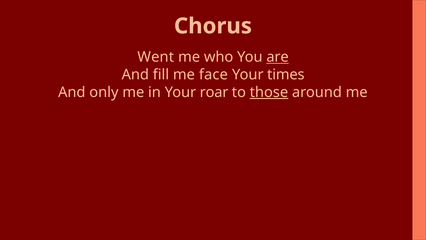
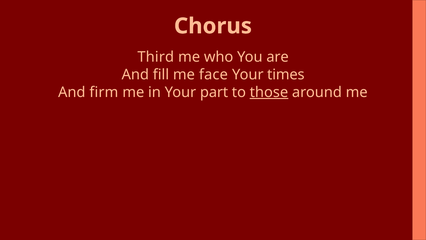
Went: Went -> Third
are underline: present -> none
only: only -> firm
roar: roar -> part
